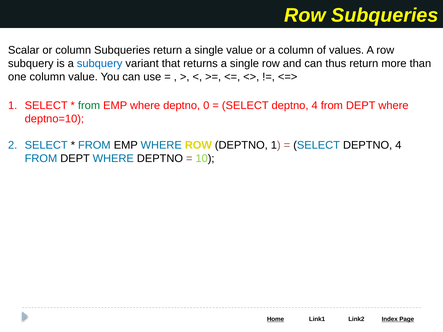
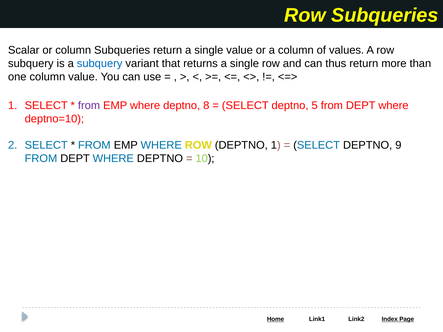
from at (89, 106) colour: green -> purple
0: 0 -> 8
4 at (315, 106): 4 -> 5
4 at (398, 145): 4 -> 9
